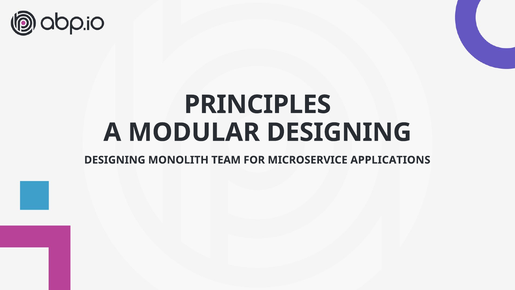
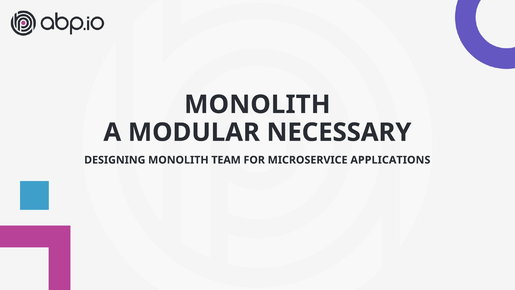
PRINCIPLES at (258, 104): PRINCIPLES -> MONOLITH
MODULAR DESIGNING: DESIGNING -> NECESSARY
